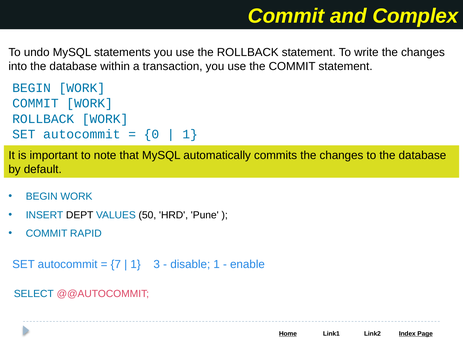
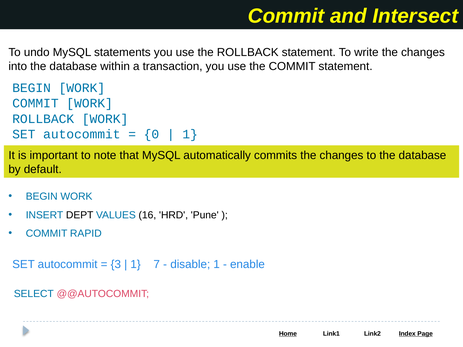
Complex: Complex -> Intersect
50: 50 -> 16
7: 7 -> 3
3: 3 -> 7
